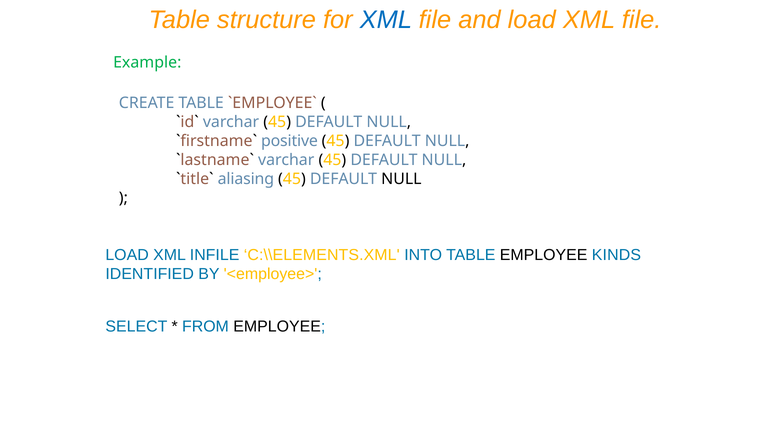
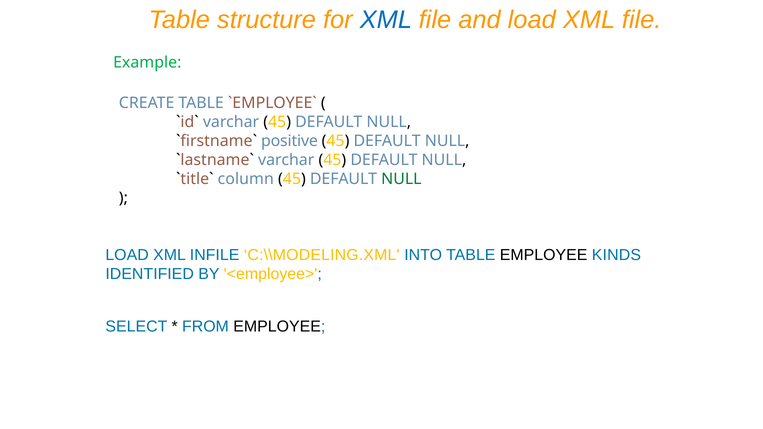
aliasing: aliasing -> column
NULL at (401, 179) colour: black -> green
C:\\ELEMENTS.XML: C:\\ELEMENTS.XML -> C:\\MODELING.XML
